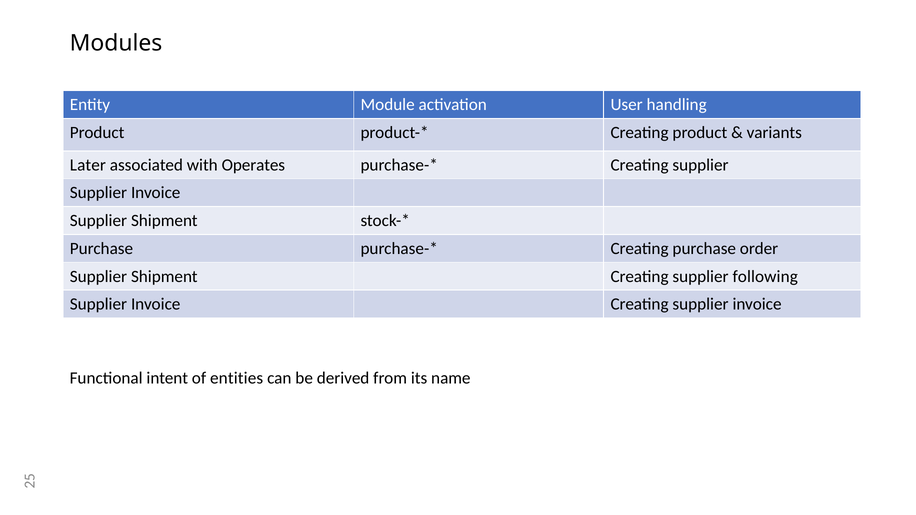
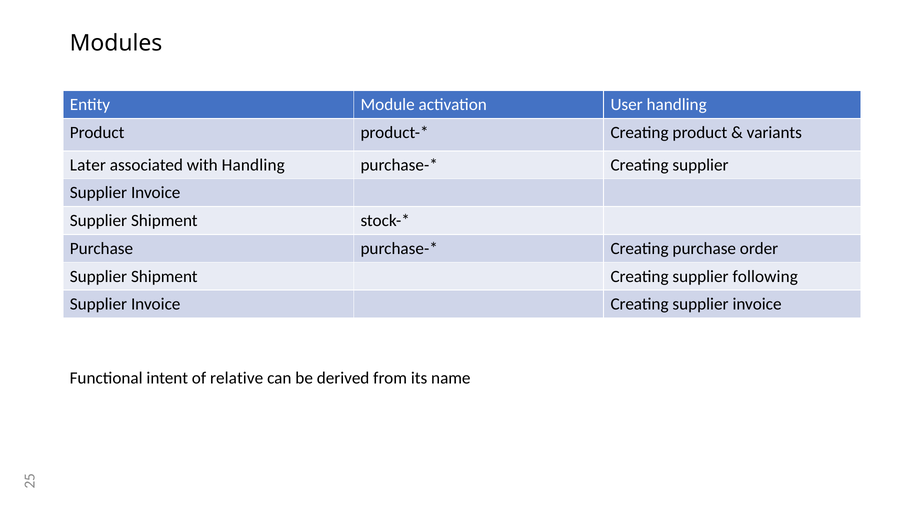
with Operates: Operates -> Handling
entities: entities -> relative
